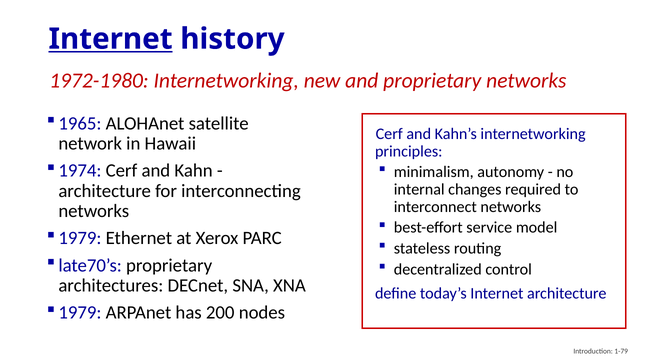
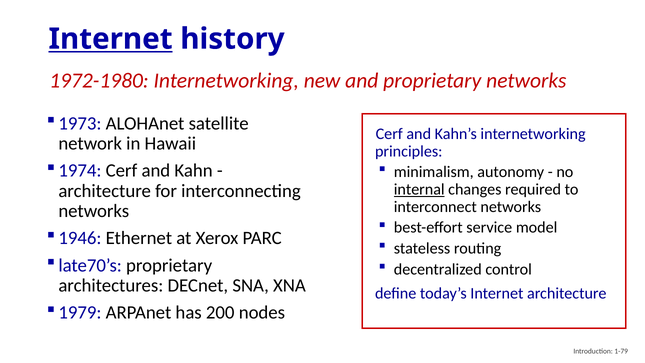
1965: 1965 -> 1973
internal underline: none -> present
1979 at (80, 238): 1979 -> 1946
